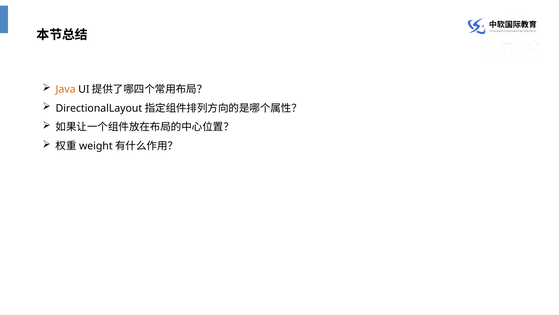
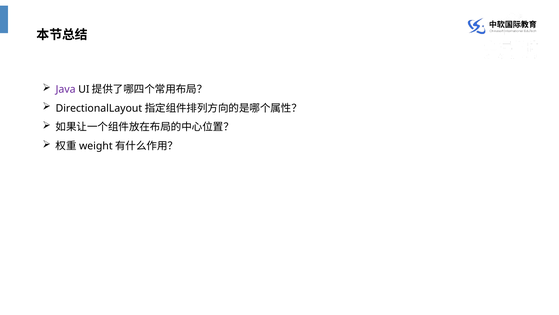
Java colour: orange -> purple
